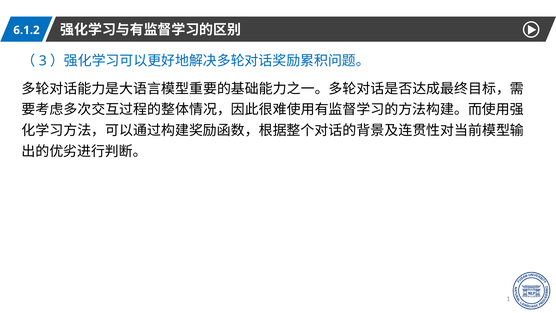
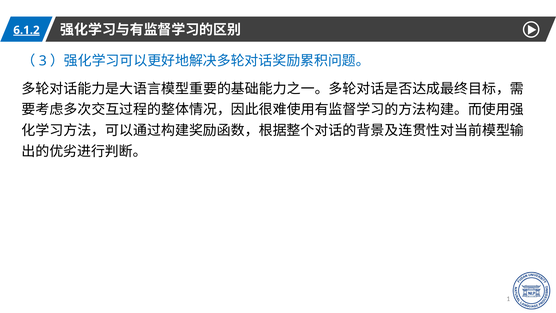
6.1.2 underline: none -> present
